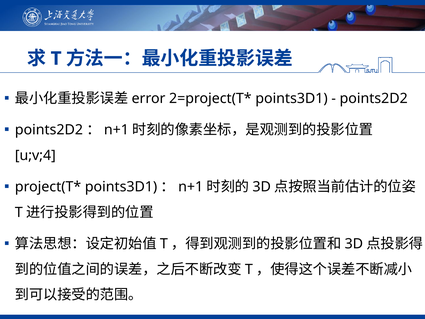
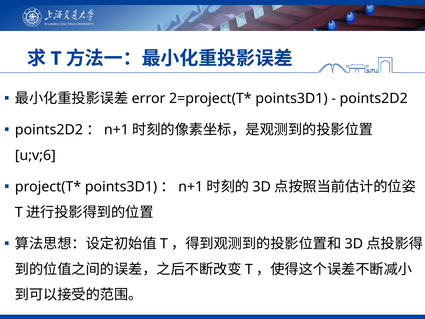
u;v;4: u;v;4 -> u;v;6
